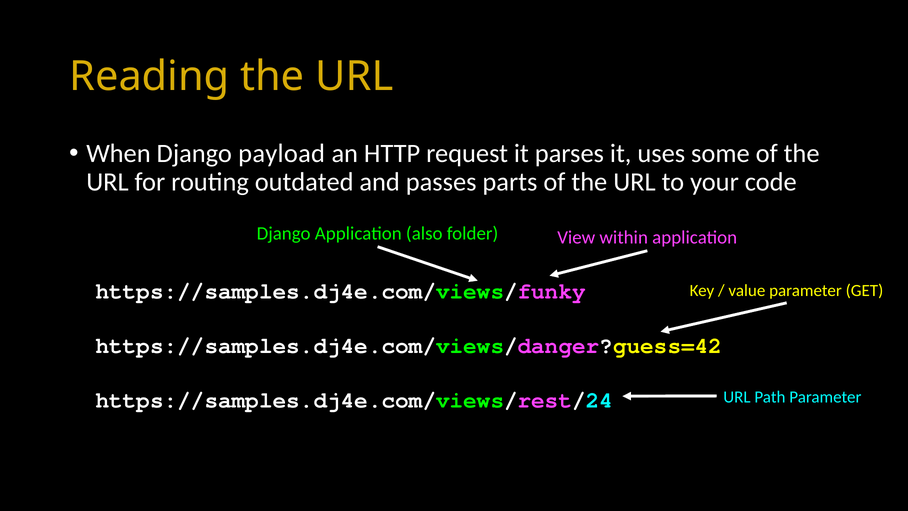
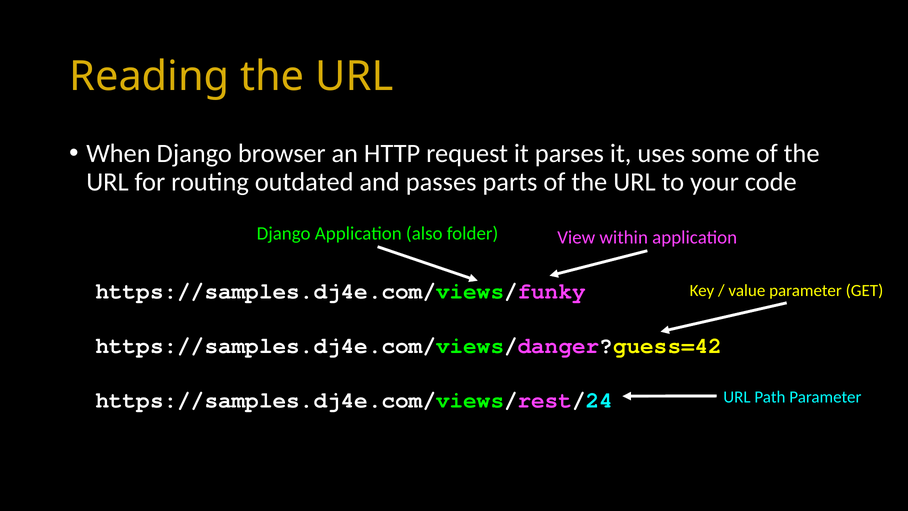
payload: payload -> browser
